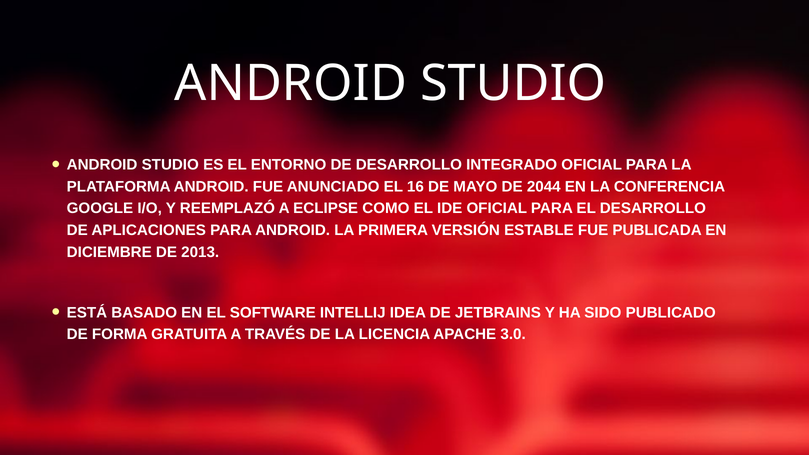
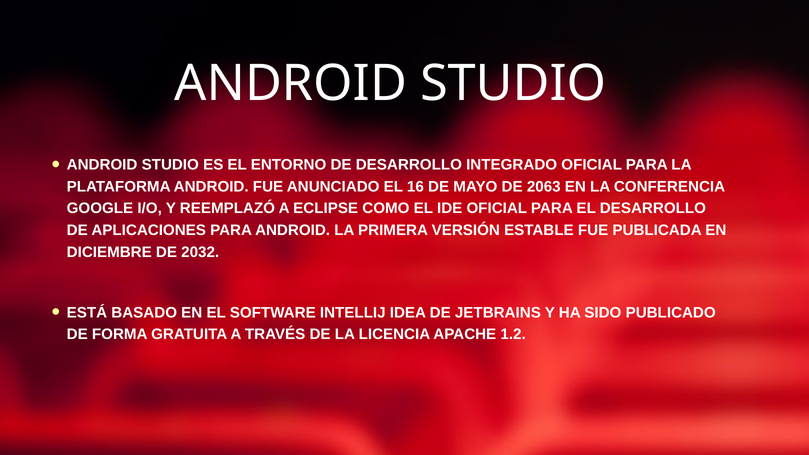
2044: 2044 -> 2063
2013: 2013 -> 2032
3.0: 3.0 -> 1.2
